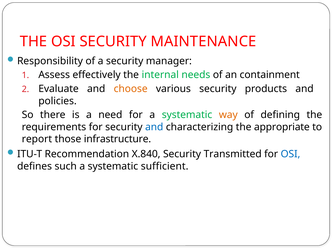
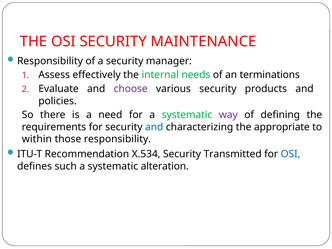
containment: containment -> terminations
choose colour: orange -> purple
way colour: orange -> purple
report: report -> within
those infrastructure: infrastructure -> responsibility
X.840: X.840 -> X.534
sufficient: sufficient -> alteration
